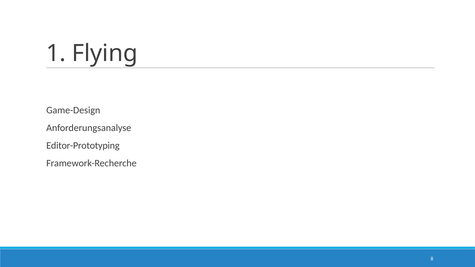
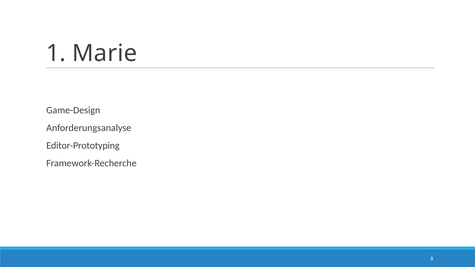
Flying: Flying -> Marie
